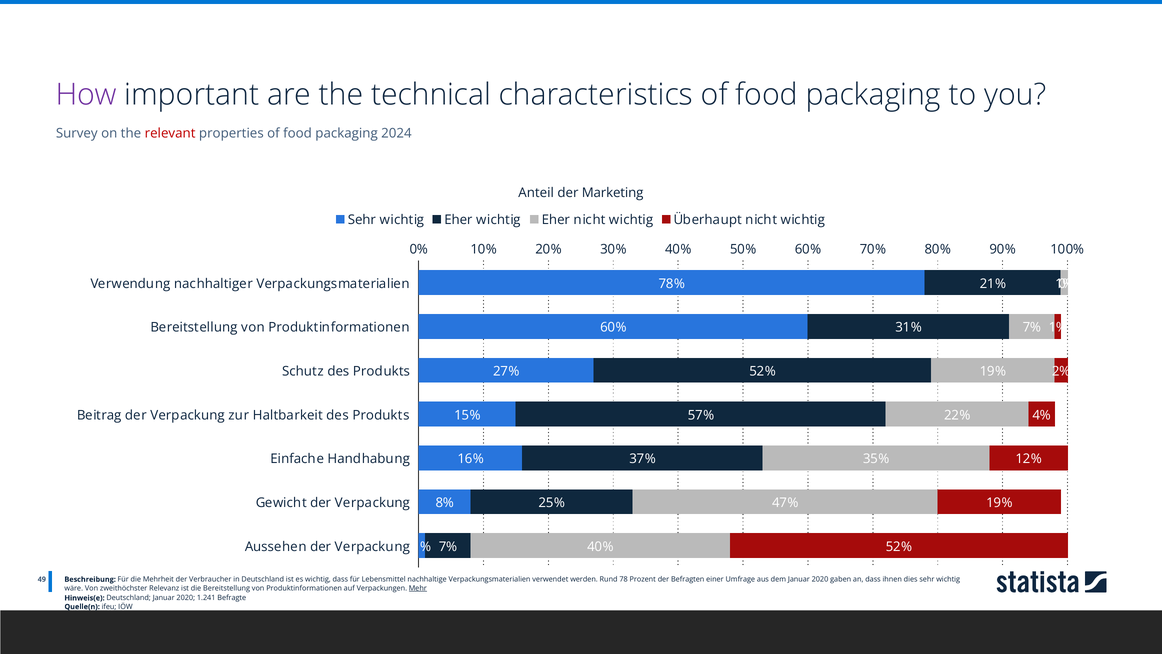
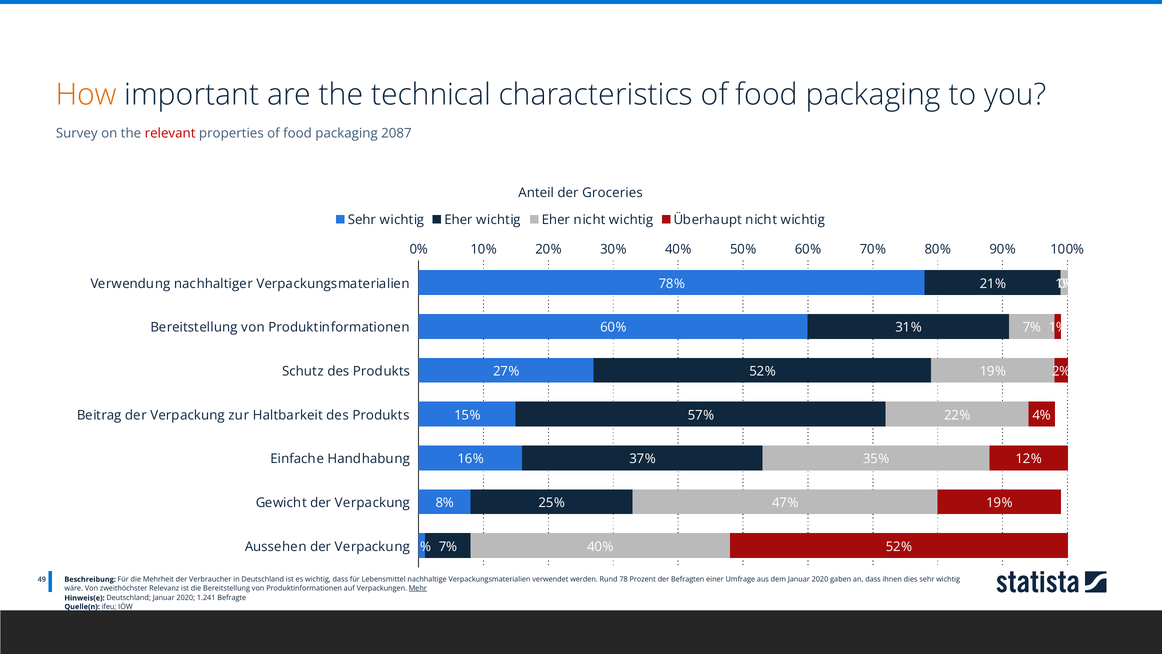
How colour: purple -> orange
2024: 2024 -> 2087
Marketing: Marketing -> Groceries
